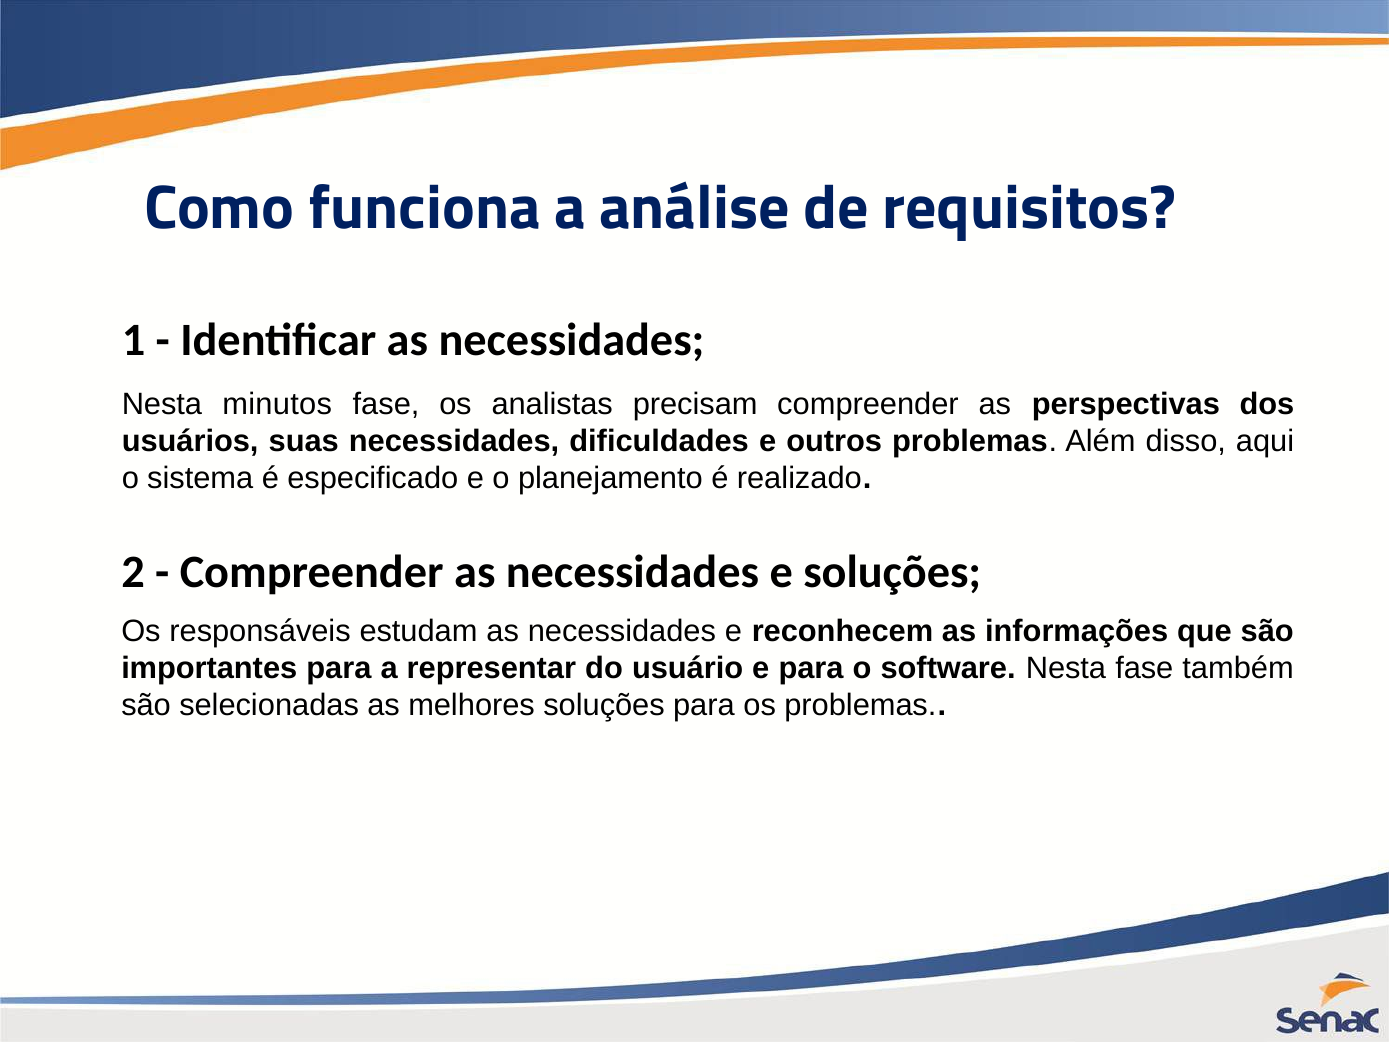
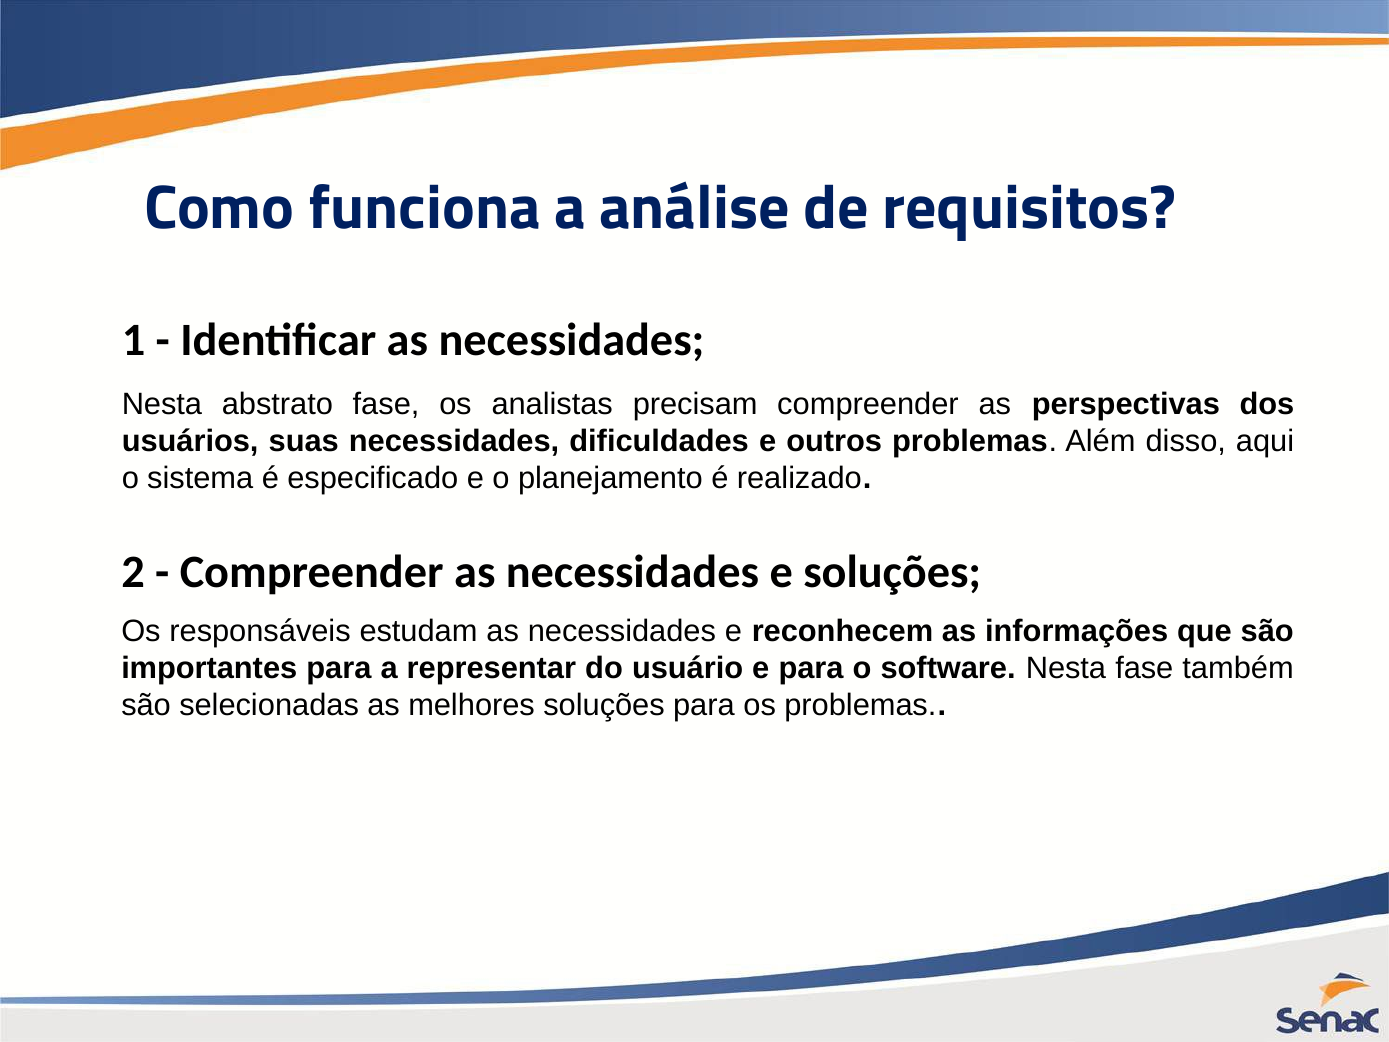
minutos: minutos -> abstrato
